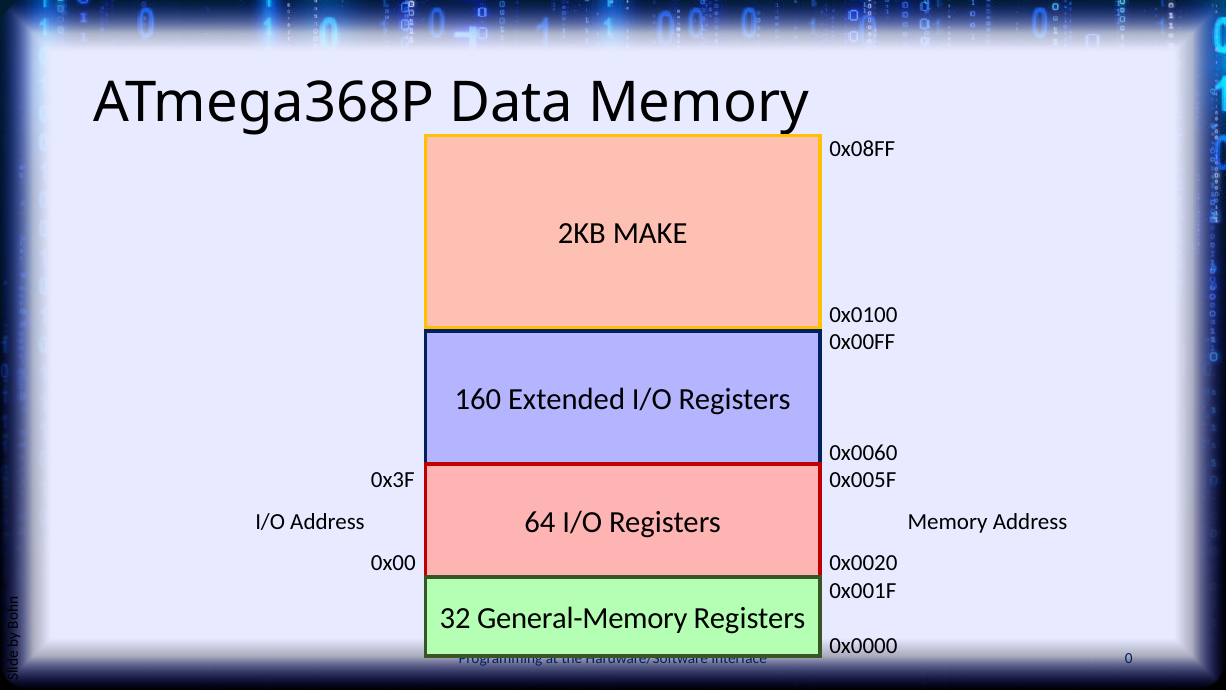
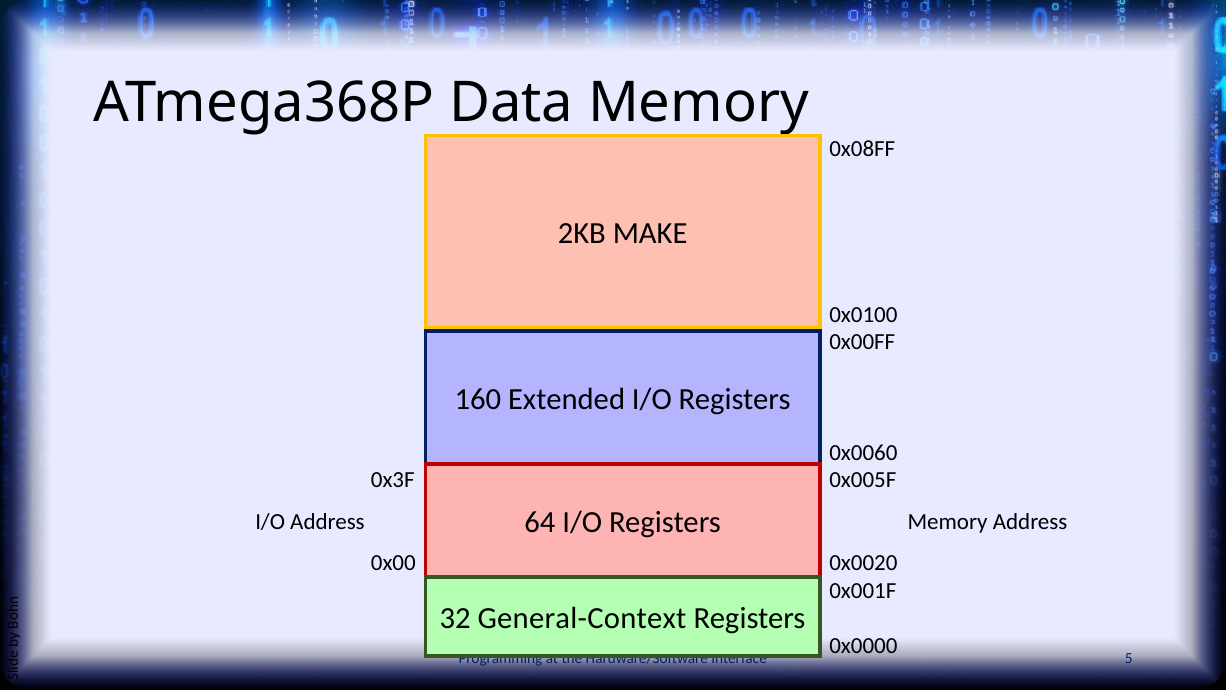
General-Memory: General-Memory -> General-Context
0: 0 -> 5
